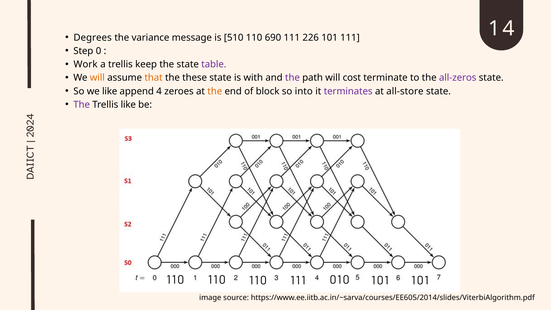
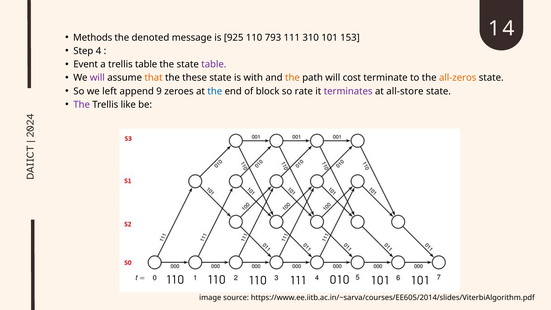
Degrees: Degrees -> Methods
variance: variance -> denoted
510: 510 -> 925
690: 690 -> 793
226: 226 -> 310
101 111: 111 -> 153
Step 0: 0 -> 4
Work: Work -> Event
trellis keep: keep -> table
will at (97, 78) colour: orange -> purple
the at (292, 78) colour: purple -> orange
all-zeros colour: purple -> orange
we like: like -> left
append 4: 4 -> 9
the at (215, 91) colour: orange -> blue
into: into -> rate
